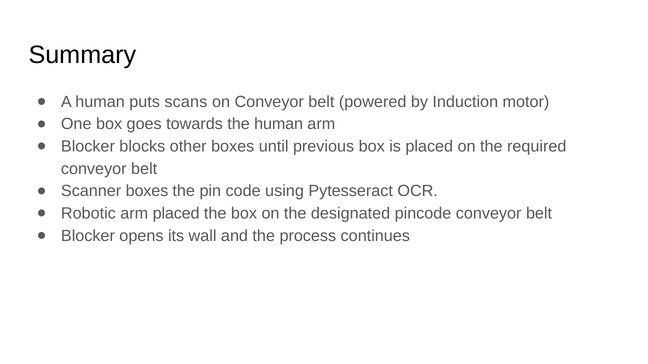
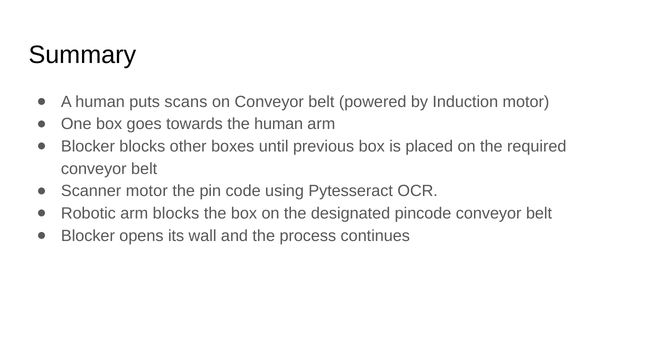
Scanner boxes: boxes -> motor
arm placed: placed -> blocks
